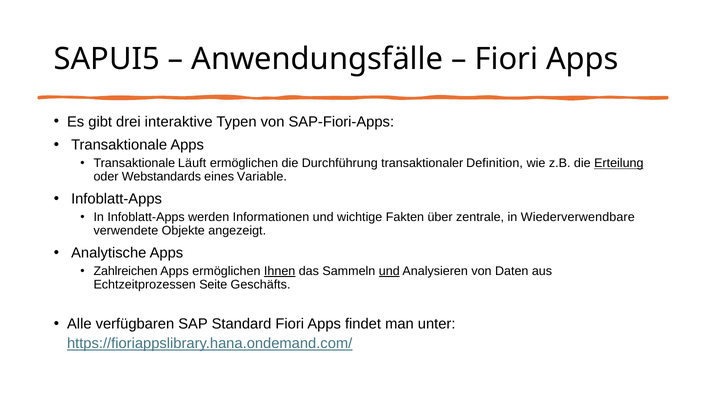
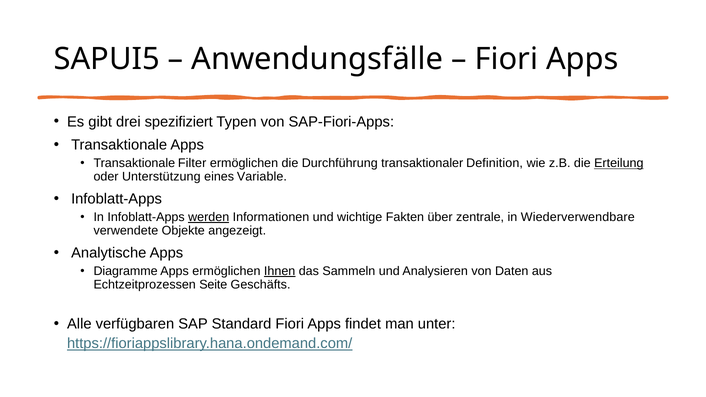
interaktive: interaktive -> spezifiziert
Läuft: Läuft -> Filter
Webstandards: Webstandards -> Unterstützung
werden underline: none -> present
Zahlreichen: Zahlreichen -> Diagramme
und at (389, 271) underline: present -> none
